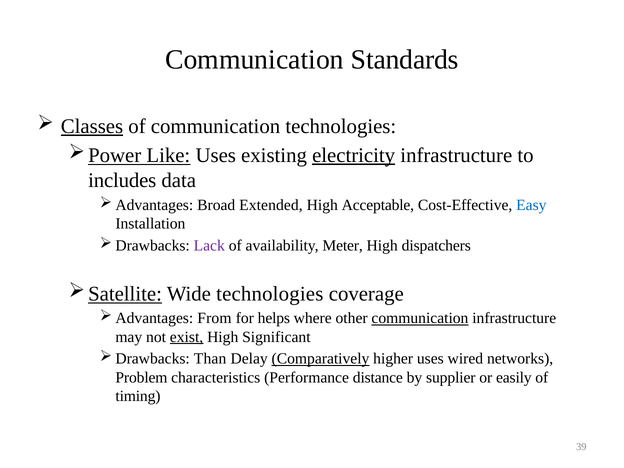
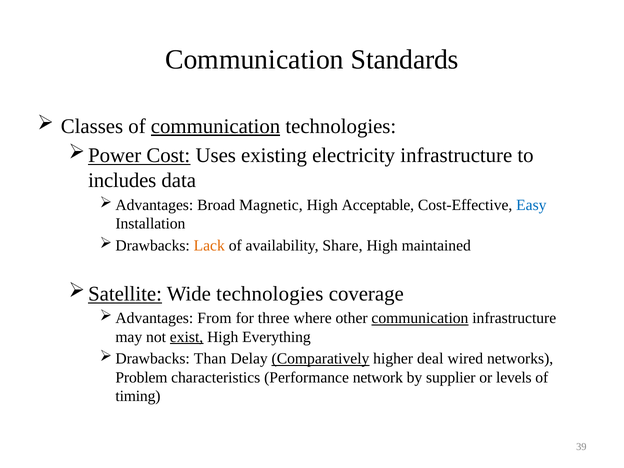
Classes underline: present -> none
communication at (216, 126) underline: none -> present
Like: Like -> Cost
electricity underline: present -> none
Extended: Extended -> Magnetic
Lack colour: purple -> orange
Meter: Meter -> Share
dispatchers: dispatchers -> maintained
helps: helps -> three
Significant: Significant -> Everything
higher uses: uses -> deal
distance: distance -> network
easily: easily -> levels
